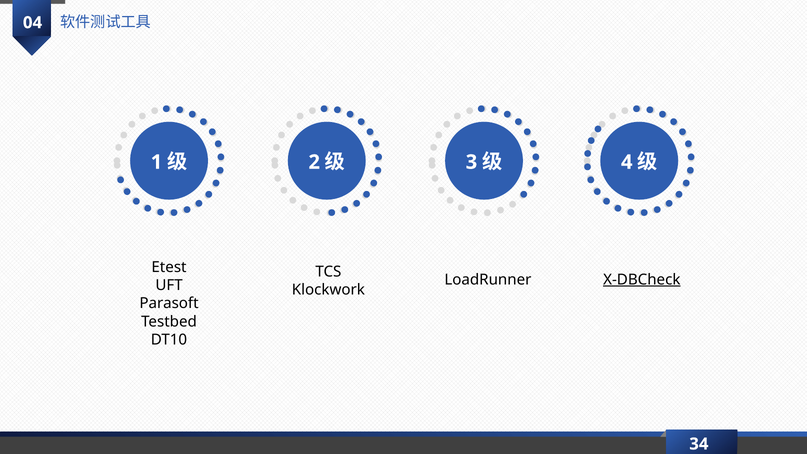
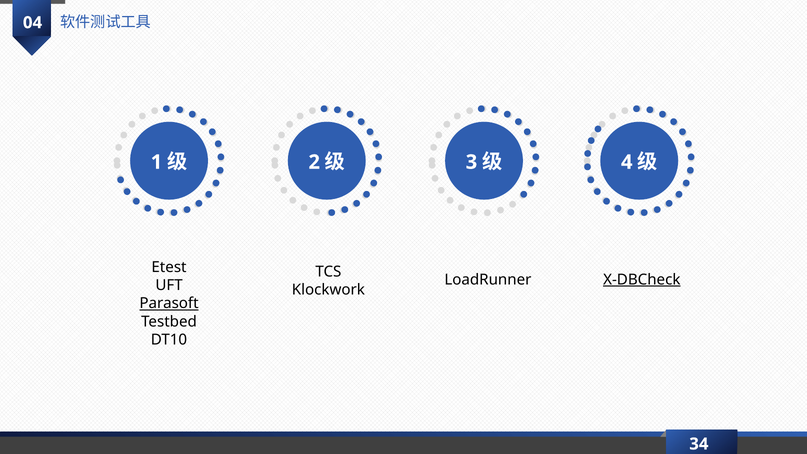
Parasoft underline: none -> present
